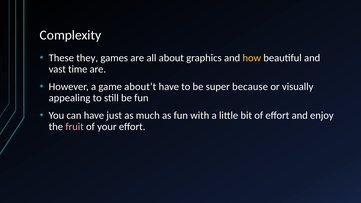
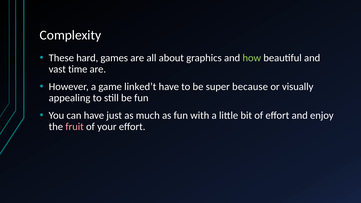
they: they -> hard
how colour: yellow -> light green
about’t: about’t -> linked’t
